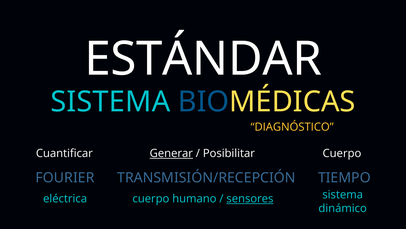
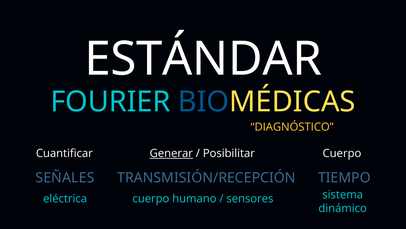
SISTEMA at (110, 102): SISTEMA -> FOURIER
FOURIER: FOURIER -> SEÑALES
sensores underline: present -> none
